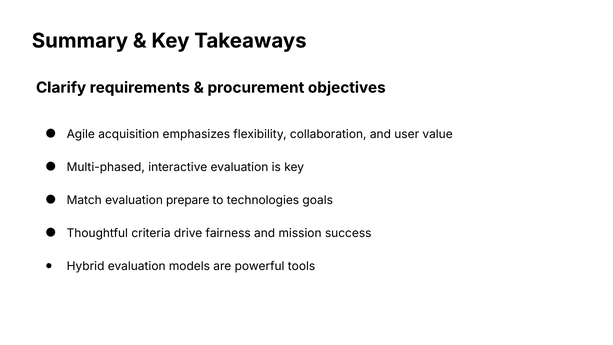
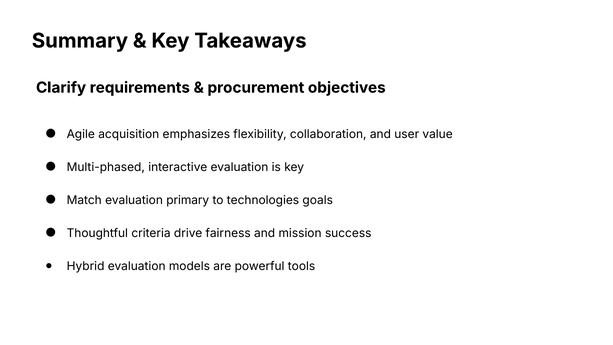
prepare: prepare -> primary
